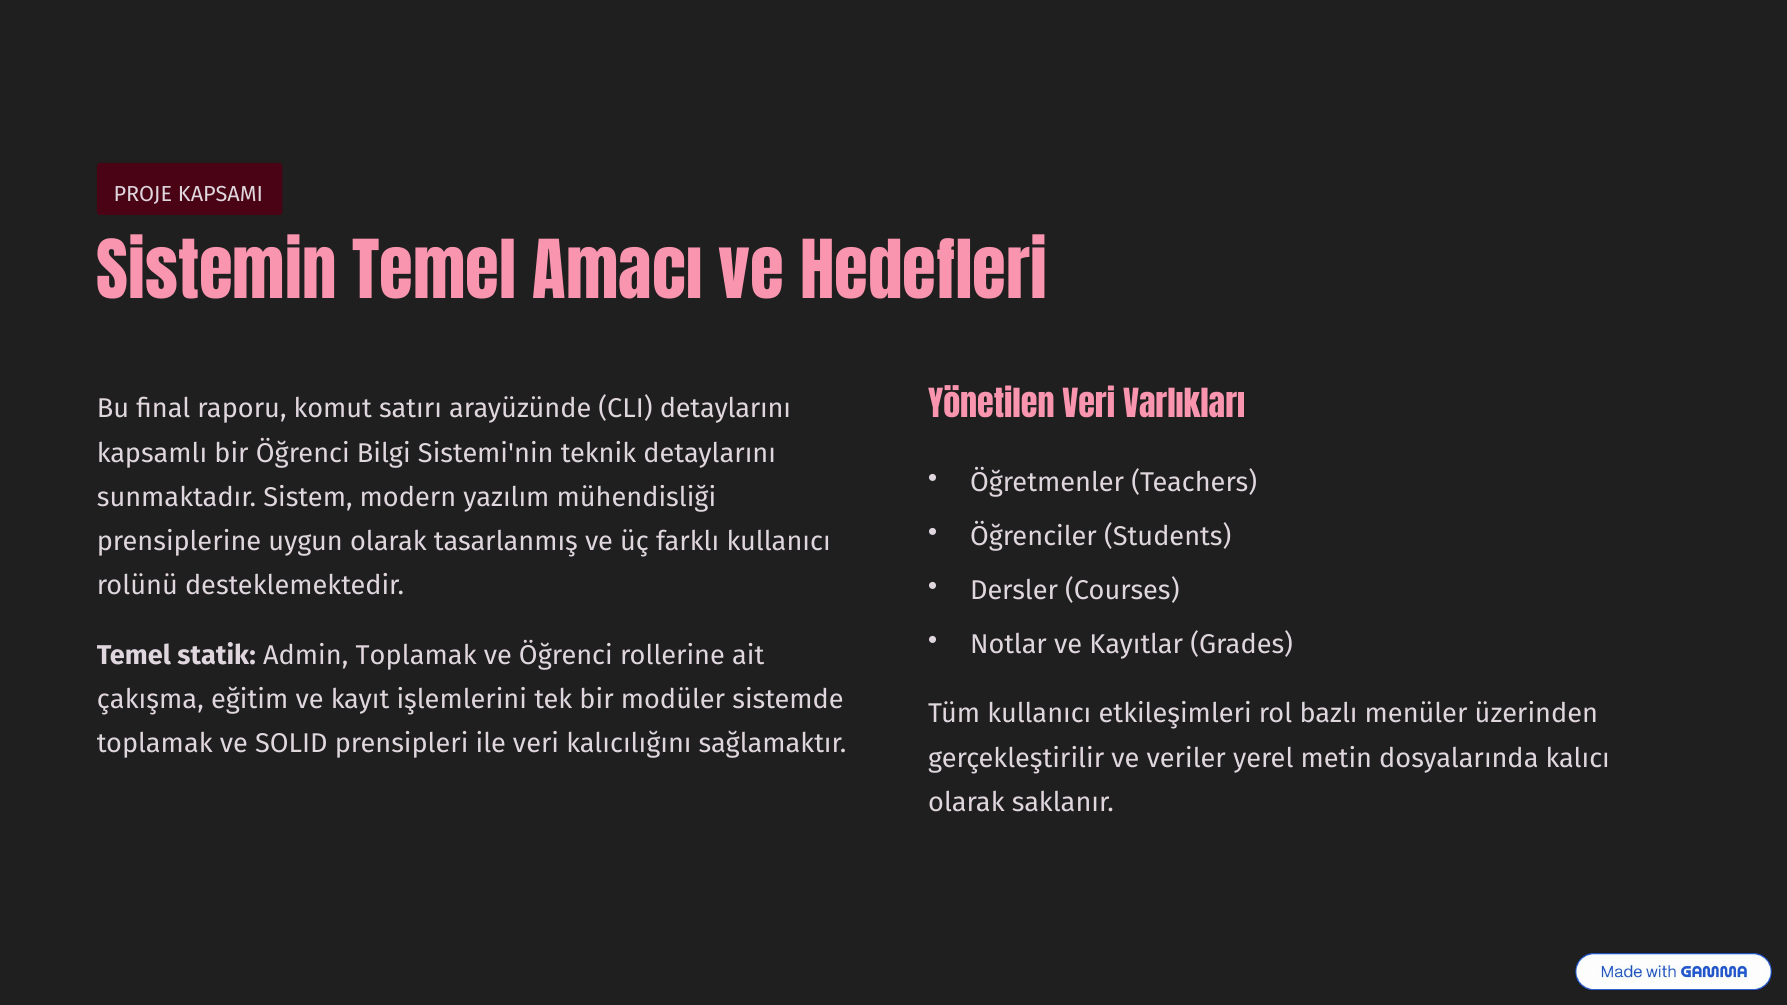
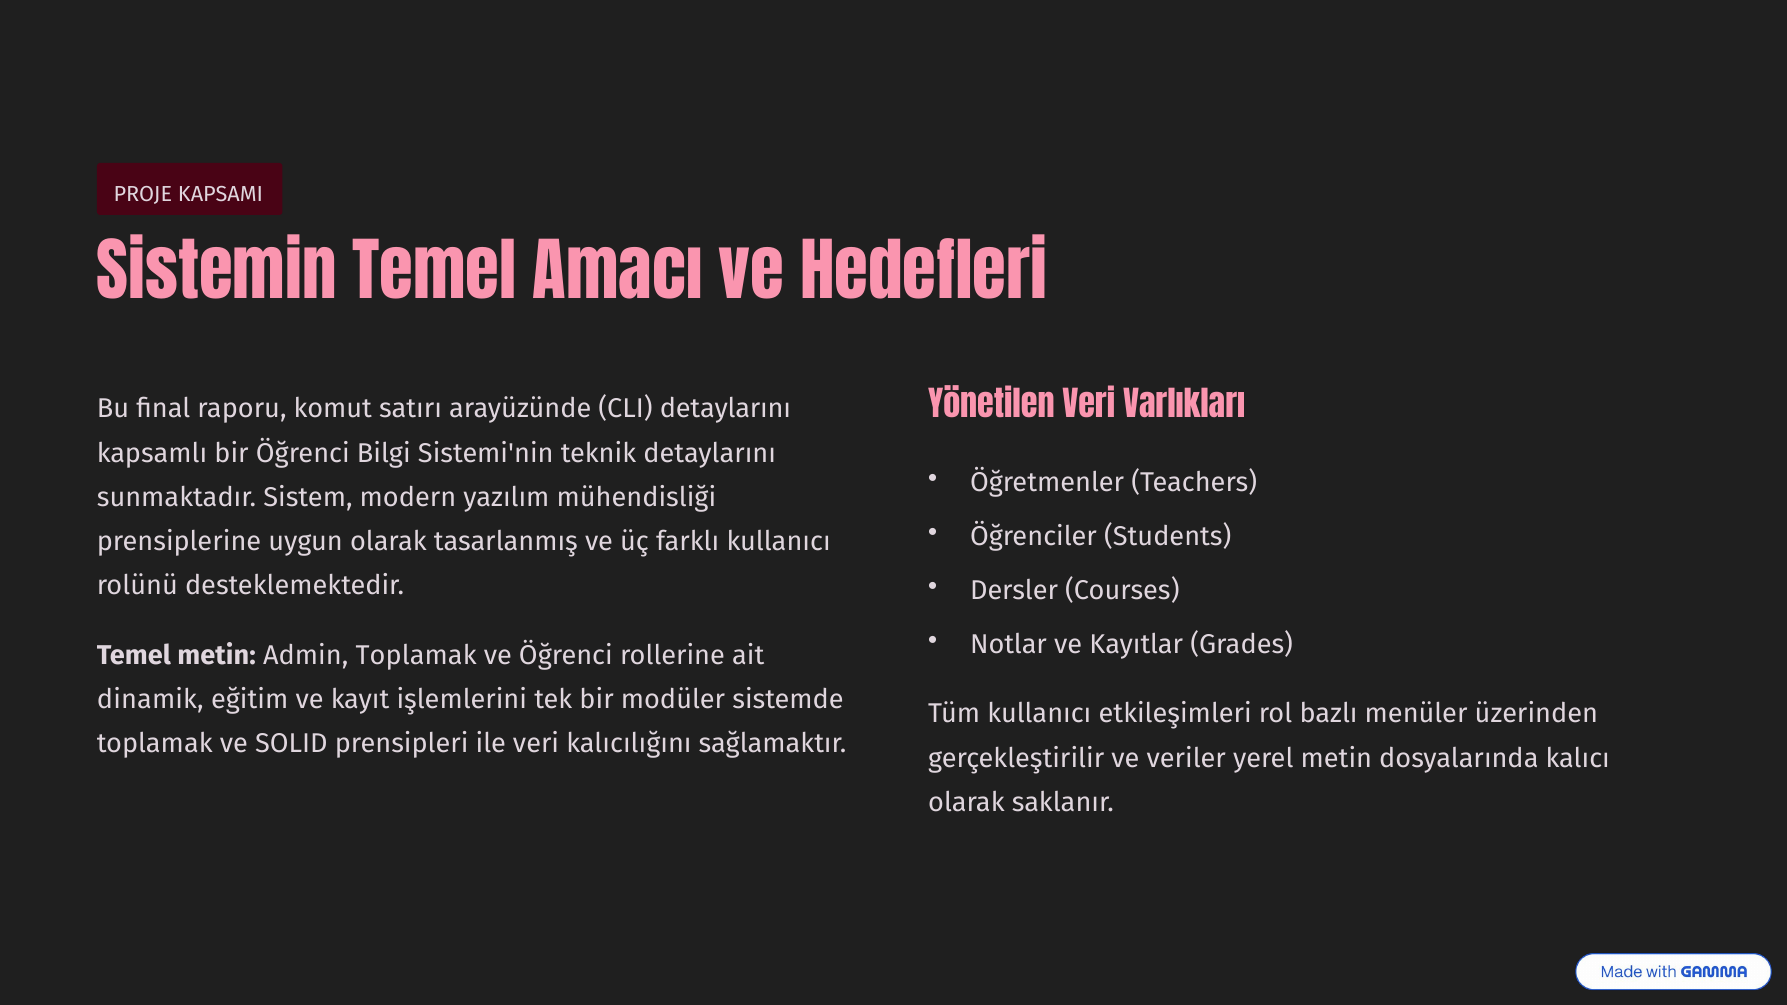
Temel statik: statik -> metin
çakışma: çakışma -> dinamik
